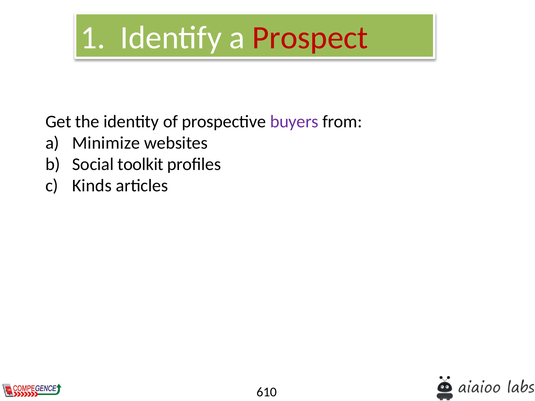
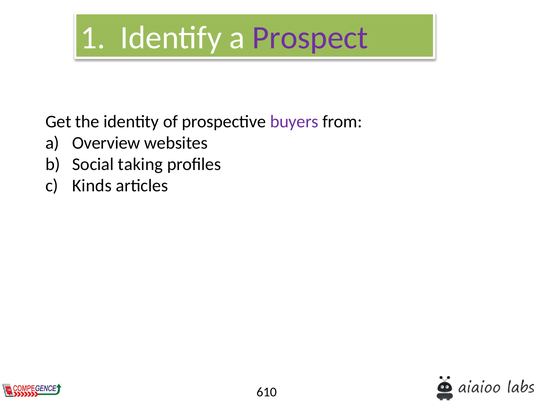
Prospect colour: red -> purple
Minimize: Minimize -> Overview
toolkit: toolkit -> taking
